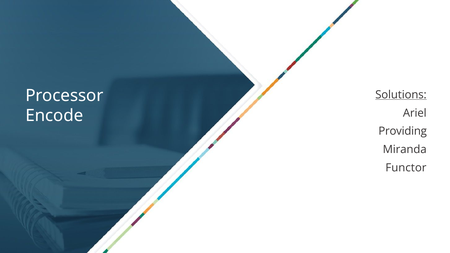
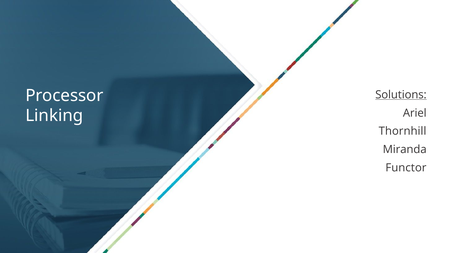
Encode: Encode -> Linking
Providing: Providing -> Thornhill
